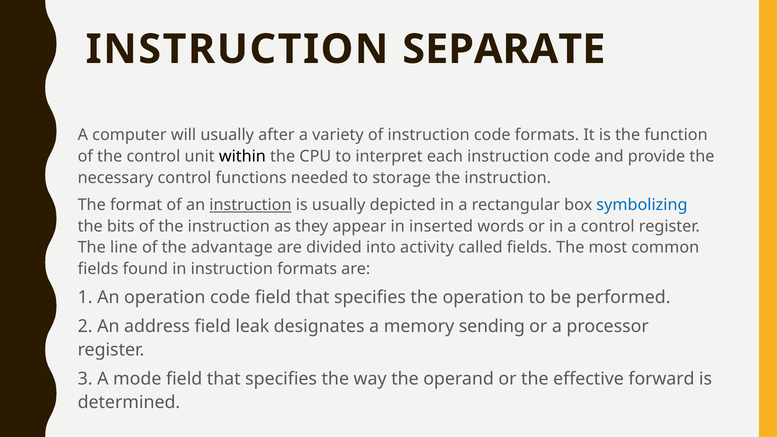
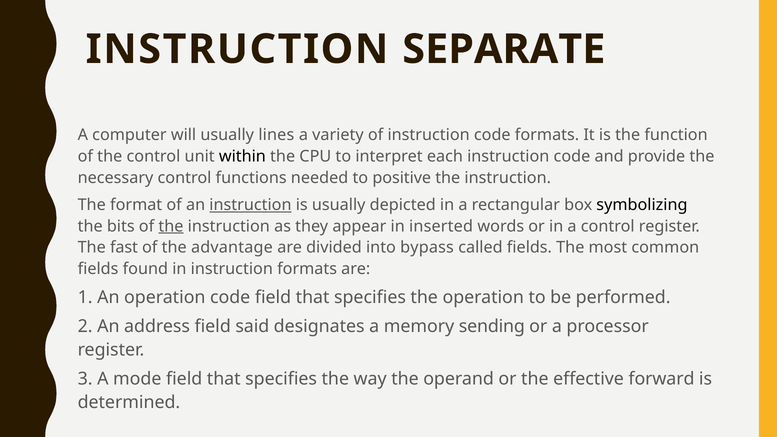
after: after -> lines
storage: storage -> positive
symbolizing colour: blue -> black
the at (171, 226) underline: none -> present
line: line -> fast
activity: activity -> bypass
leak: leak -> said
